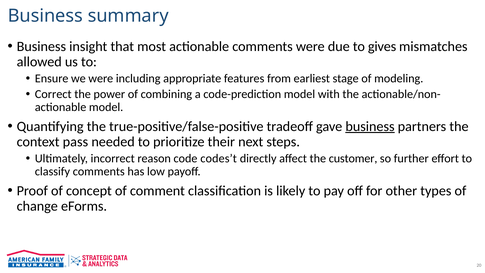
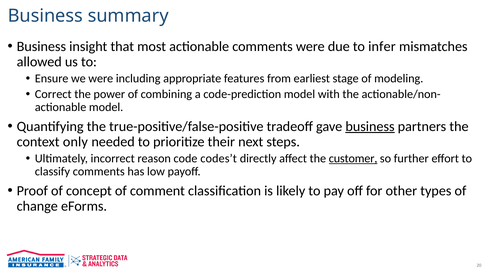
gives: gives -> infer
pass: pass -> only
customer underline: none -> present
